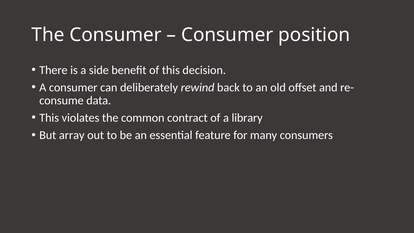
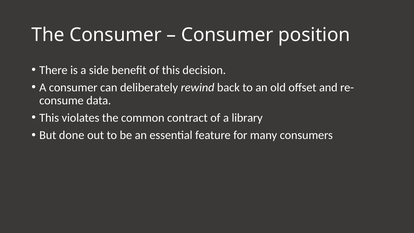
array: array -> done
